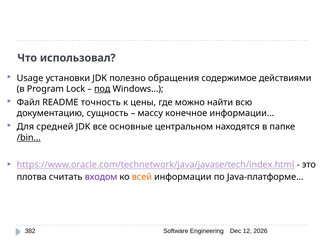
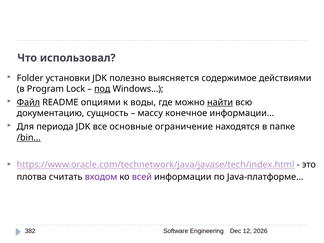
Usage: Usage -> Folder
обращения: обращения -> выясняется
Файл underline: none -> present
точность: точность -> опциями
цены: цены -> воды
найти underline: none -> present
средней: средней -> периода
центральном: центральном -> ограничение
всей colour: orange -> purple
